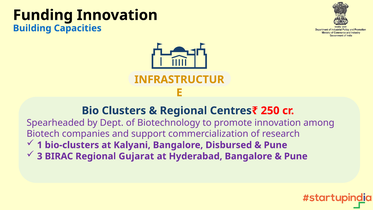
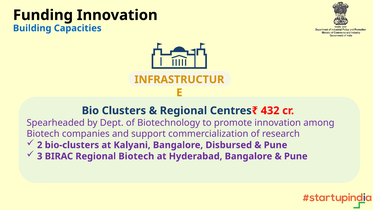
250: 250 -> 432
1: 1 -> 2
Regional Gujarat: Gujarat -> Biotech
